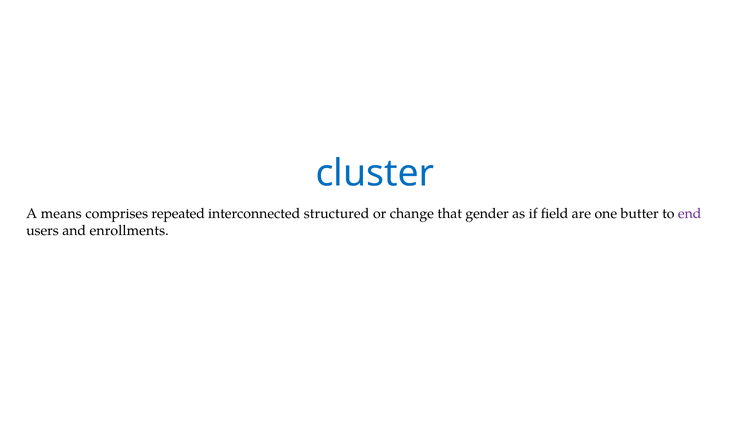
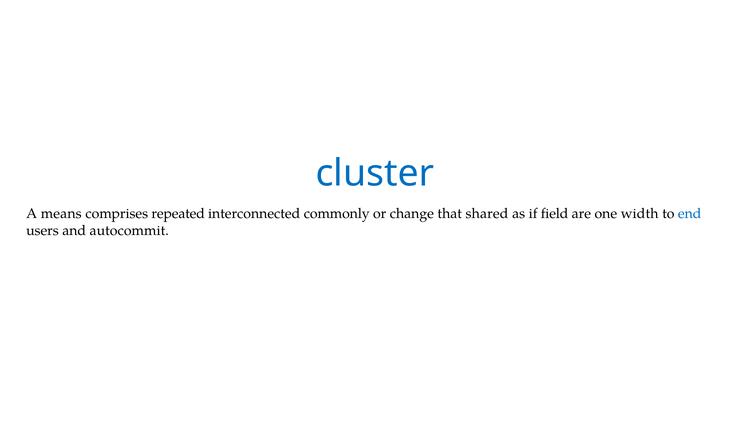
structured: structured -> commonly
gender: gender -> shared
butter: butter -> width
end colour: purple -> blue
enrollments: enrollments -> autocommit
